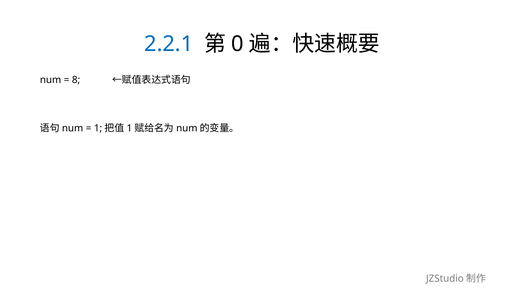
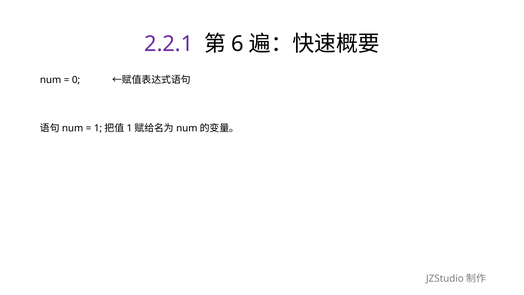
2.2.1 colour: blue -> purple
0: 0 -> 6
8: 8 -> 0
